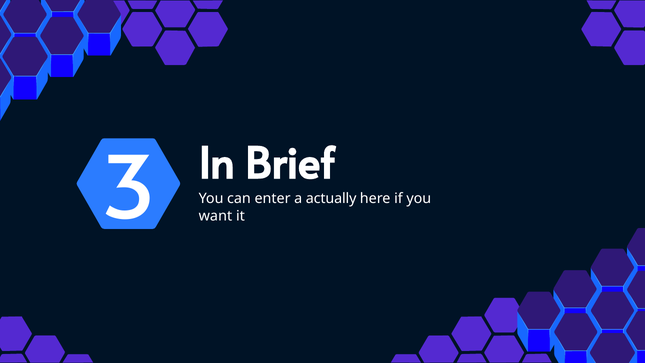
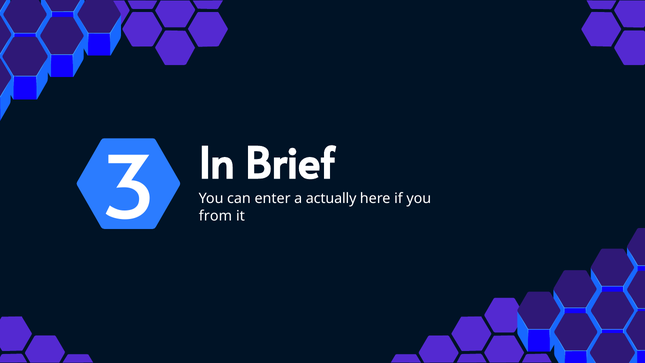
want: want -> from
